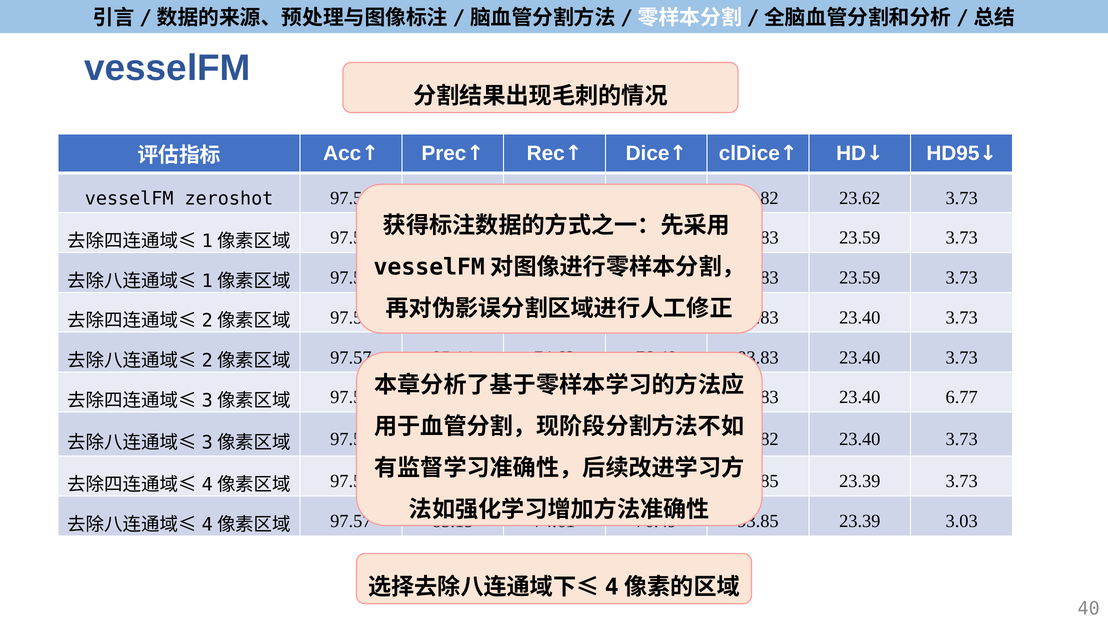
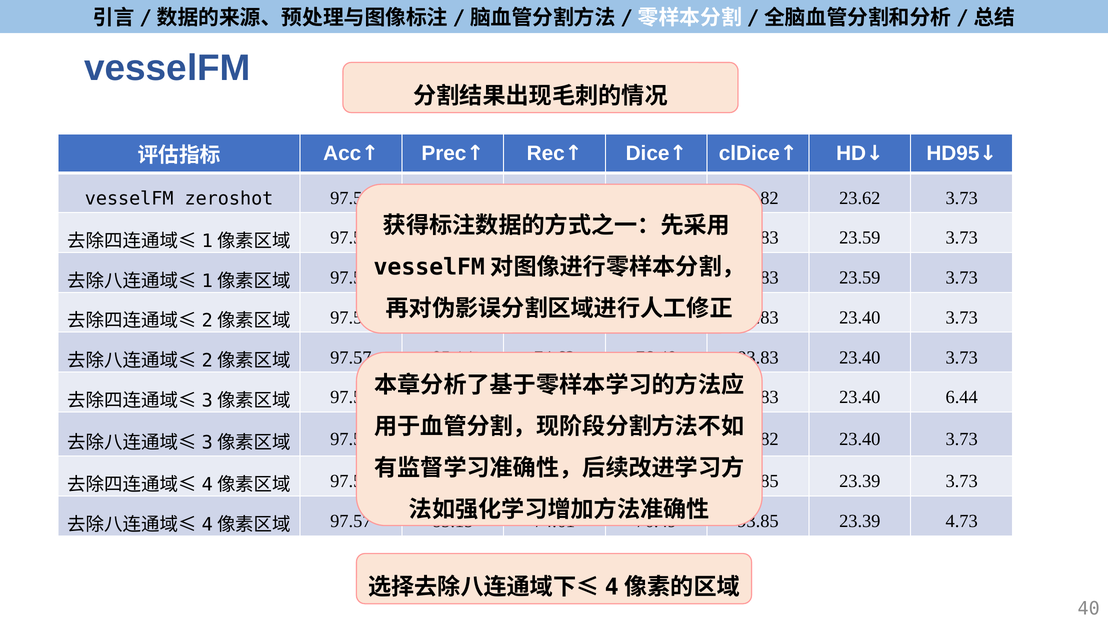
6.77: 6.77 -> 6.44
3.03: 3.03 -> 4.73
